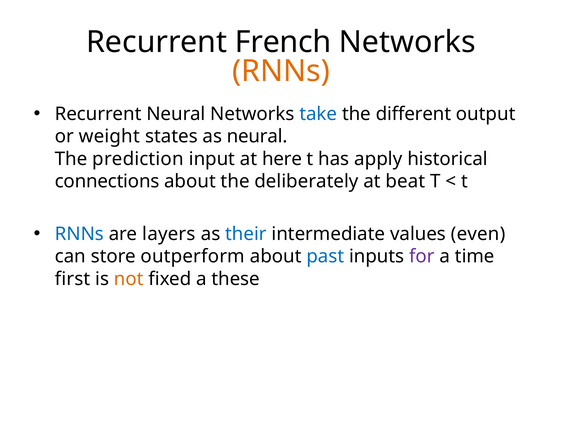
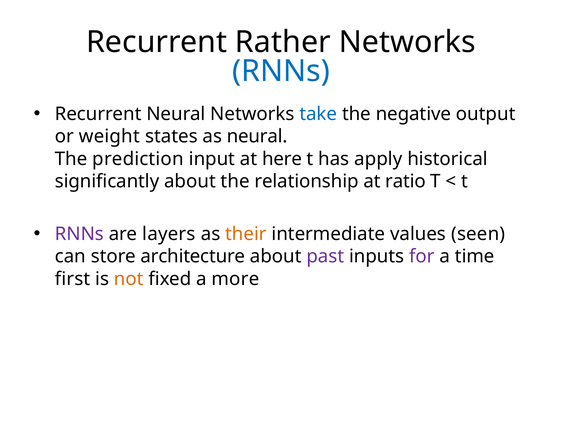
French: French -> Rather
RNNs at (281, 71) colour: orange -> blue
different: different -> negative
connections: connections -> significantly
deliberately: deliberately -> relationship
beat: beat -> ratio
RNNs at (79, 234) colour: blue -> purple
their colour: blue -> orange
even: even -> seen
outperform: outperform -> architecture
past colour: blue -> purple
these: these -> more
